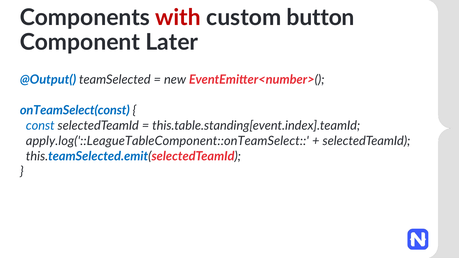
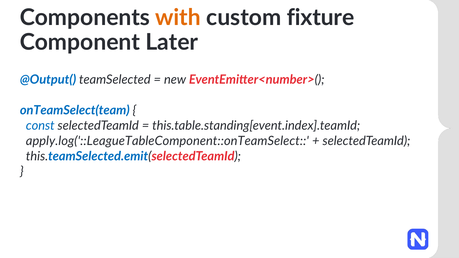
with colour: red -> orange
button: button -> fixture
onTeamSelect(const: onTeamSelect(const -> onTeamSelect(team
